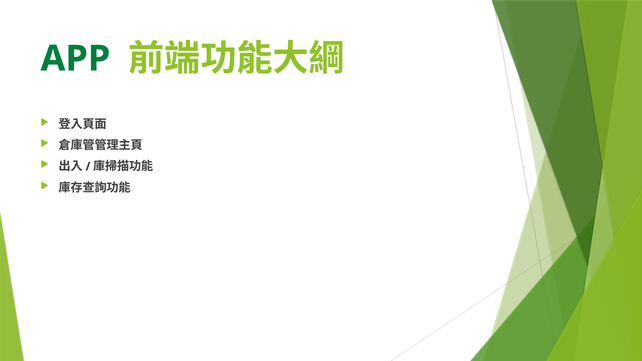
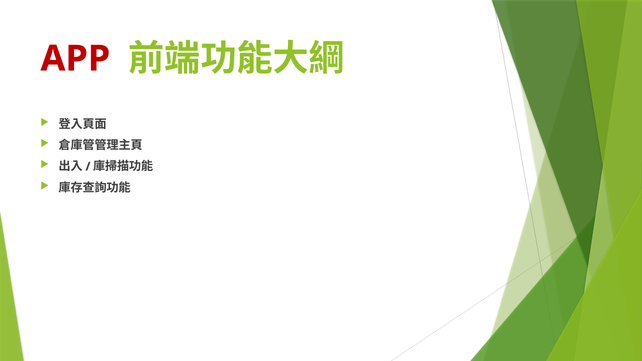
APP colour: green -> red
